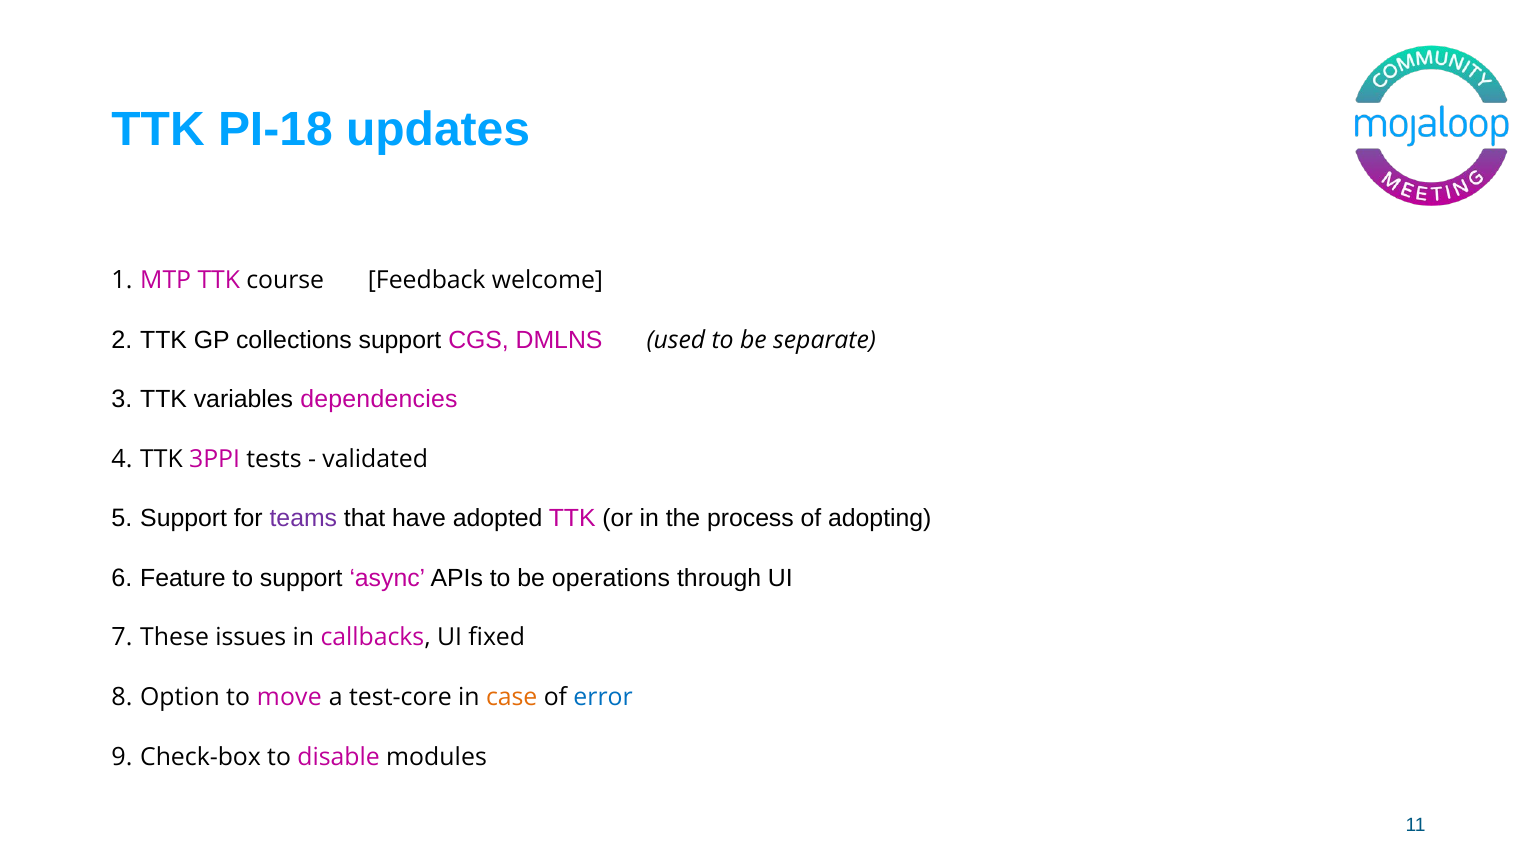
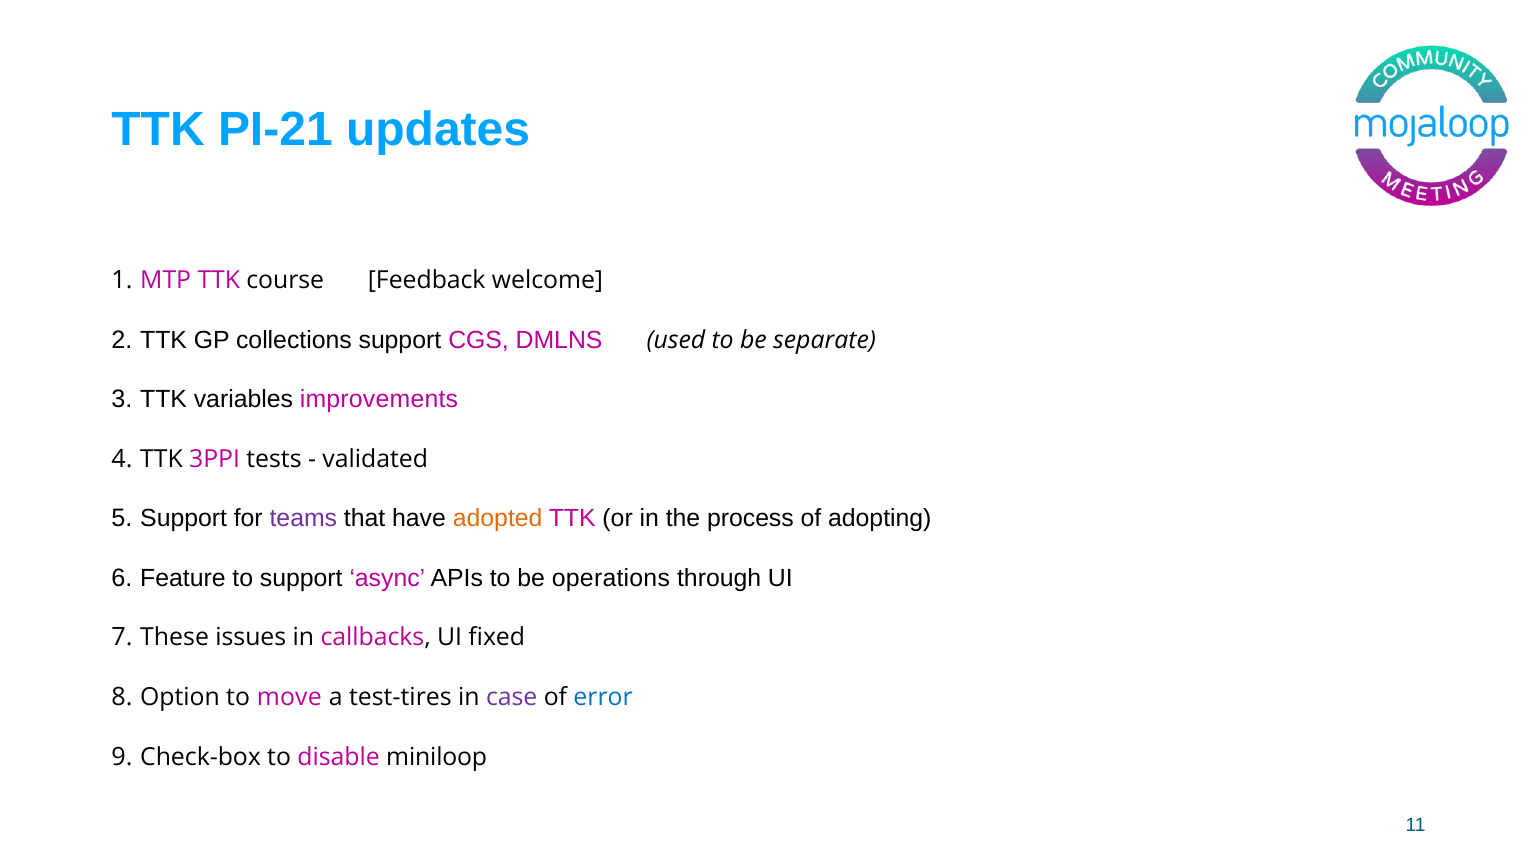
PI-18: PI-18 -> PI-21
dependencies: dependencies -> improvements
adopted colour: black -> orange
test-core: test-core -> test-tires
case colour: orange -> purple
modules: modules -> miniloop
